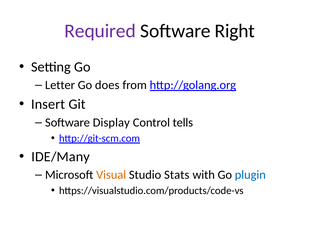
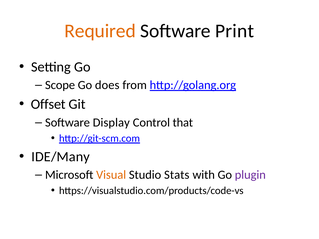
Required colour: purple -> orange
Right: Right -> Print
Letter: Letter -> Scope
Insert: Insert -> Offset
tells: tells -> that
plugin colour: blue -> purple
